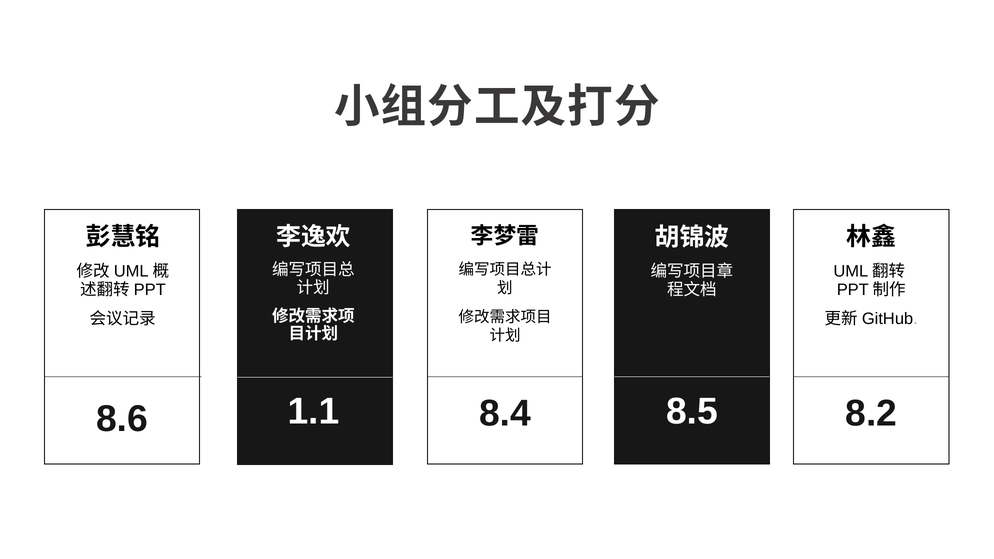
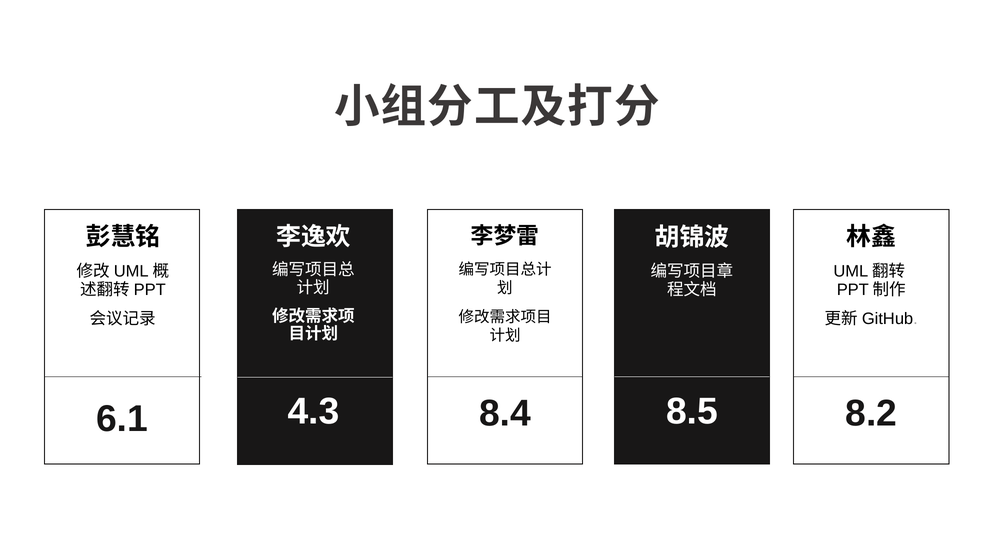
1.1: 1.1 -> 4.3
8.6: 8.6 -> 6.1
